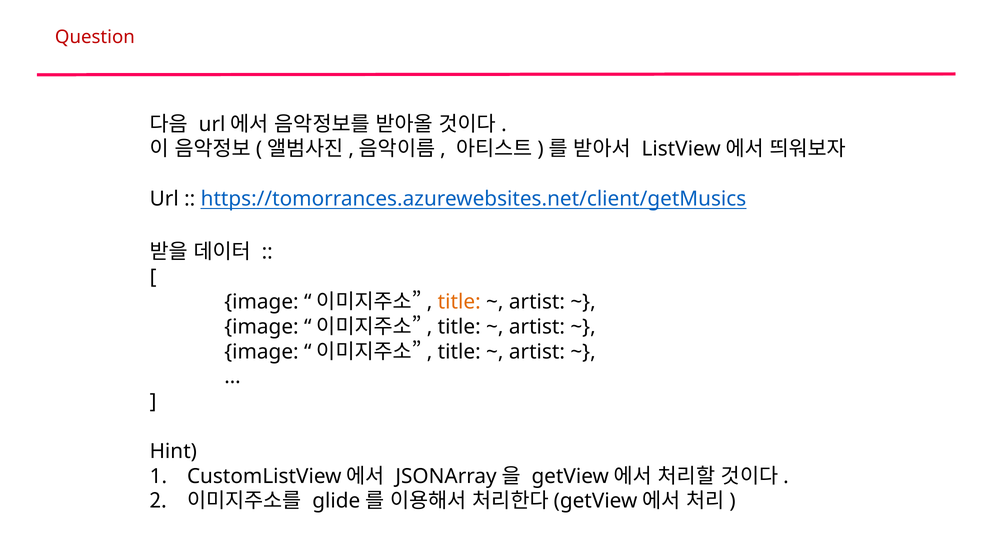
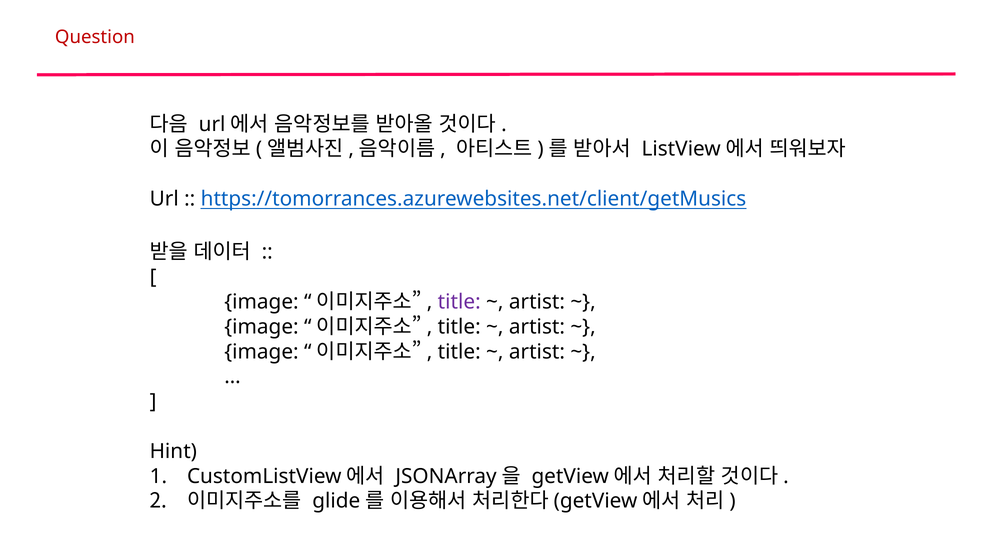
title at (459, 302) colour: orange -> purple
